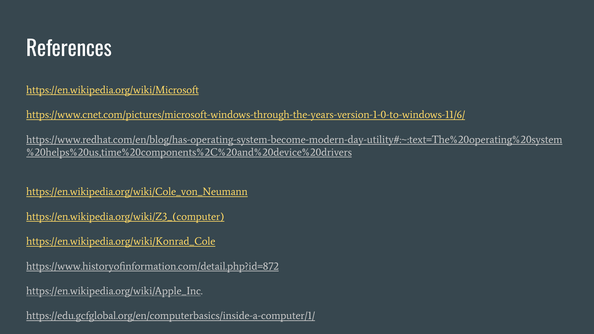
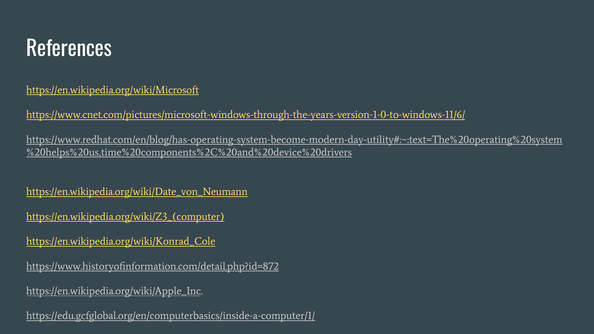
https://en.wikipedia.org/wiki/Cole_von_Neumann: https://en.wikipedia.org/wiki/Cole_von_Neumann -> https://en.wikipedia.org/wiki/Date_von_Neumann
